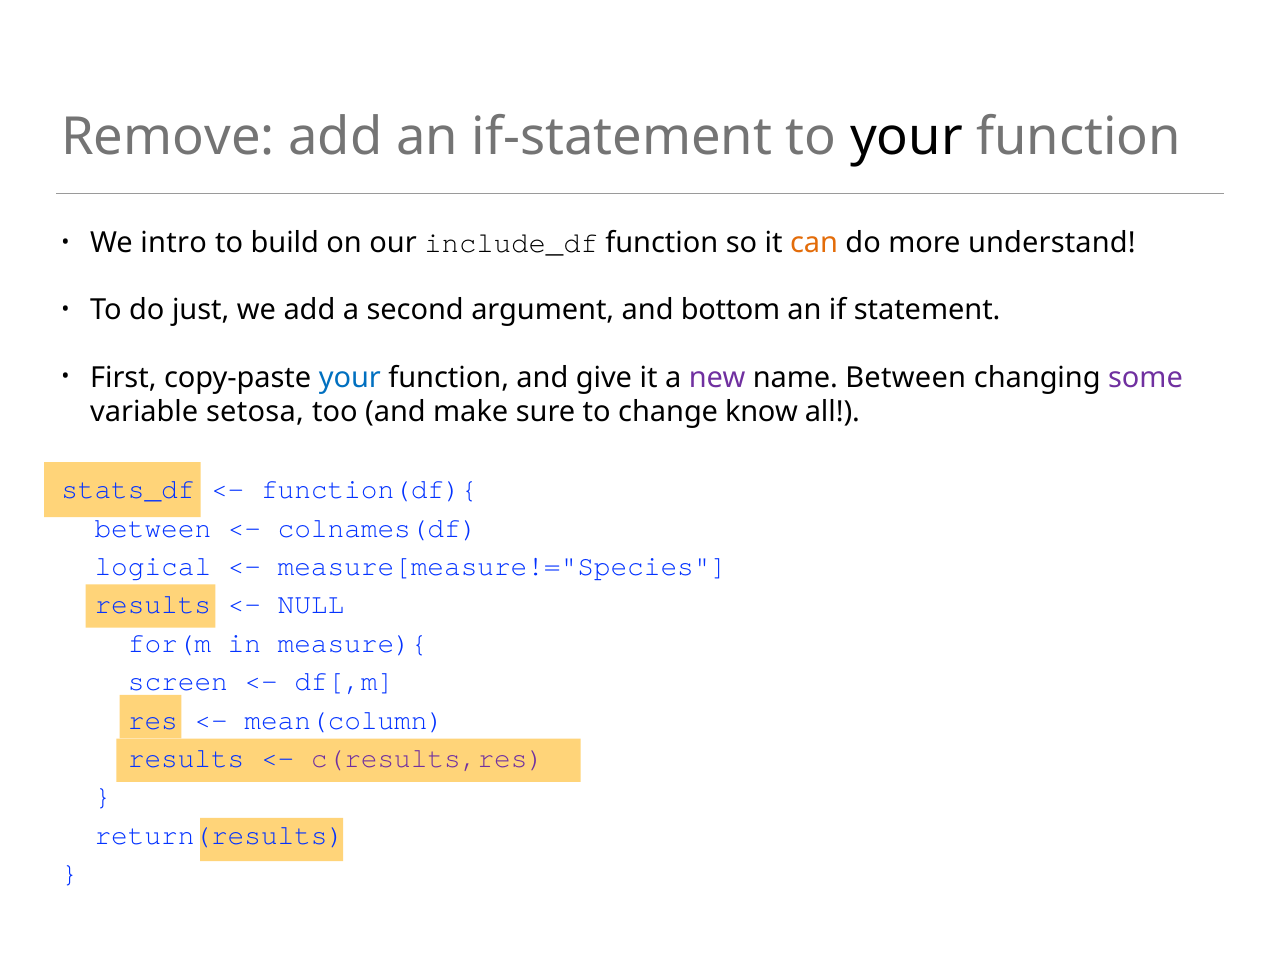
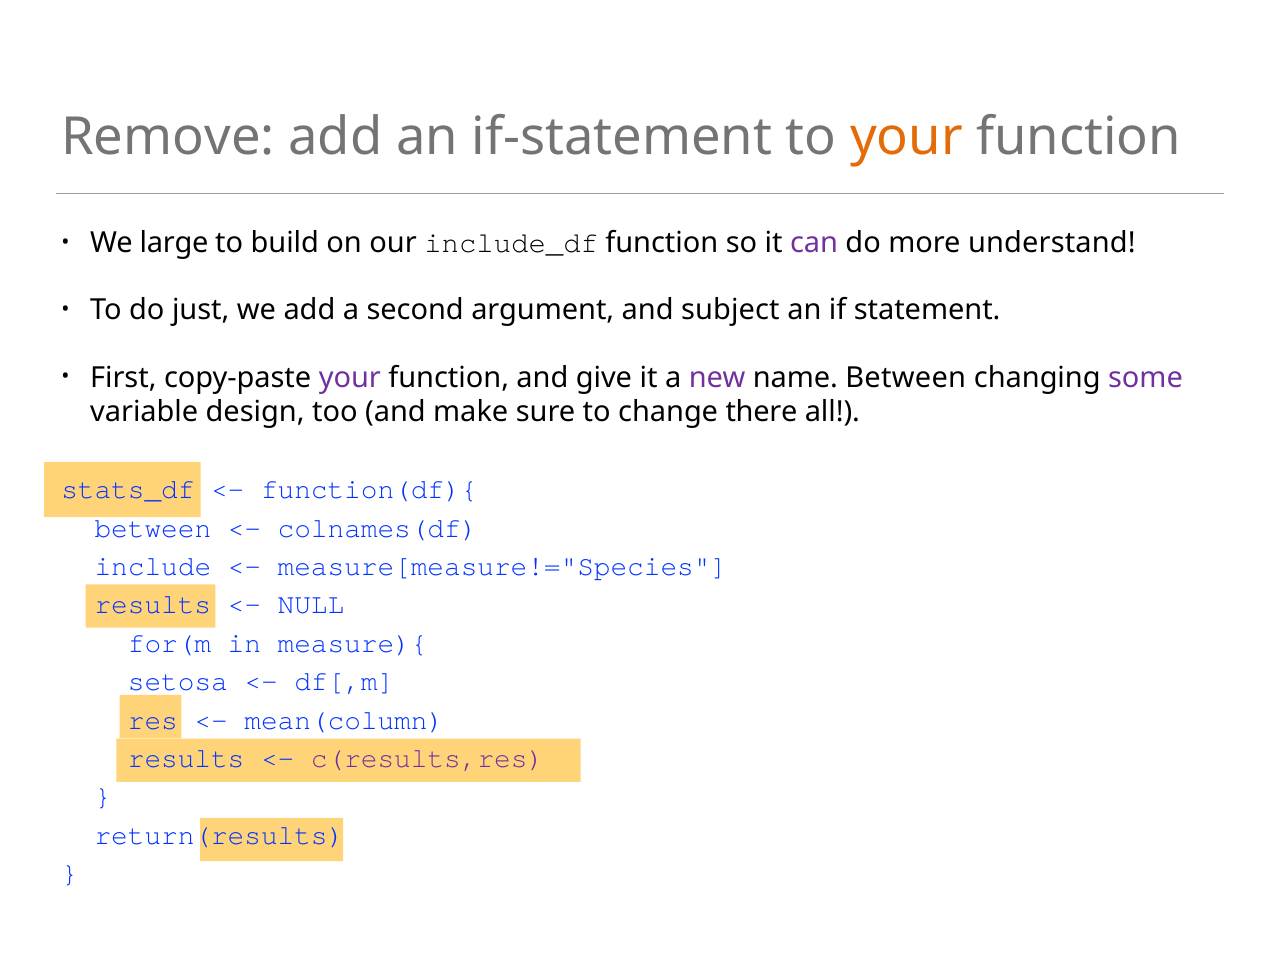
your at (906, 137) colour: black -> orange
intro: intro -> large
can colour: orange -> purple
bottom: bottom -> subject
your at (350, 378) colour: blue -> purple
setosa: setosa -> design
know: know -> there
logical: logical -> include
screen: screen -> setosa
